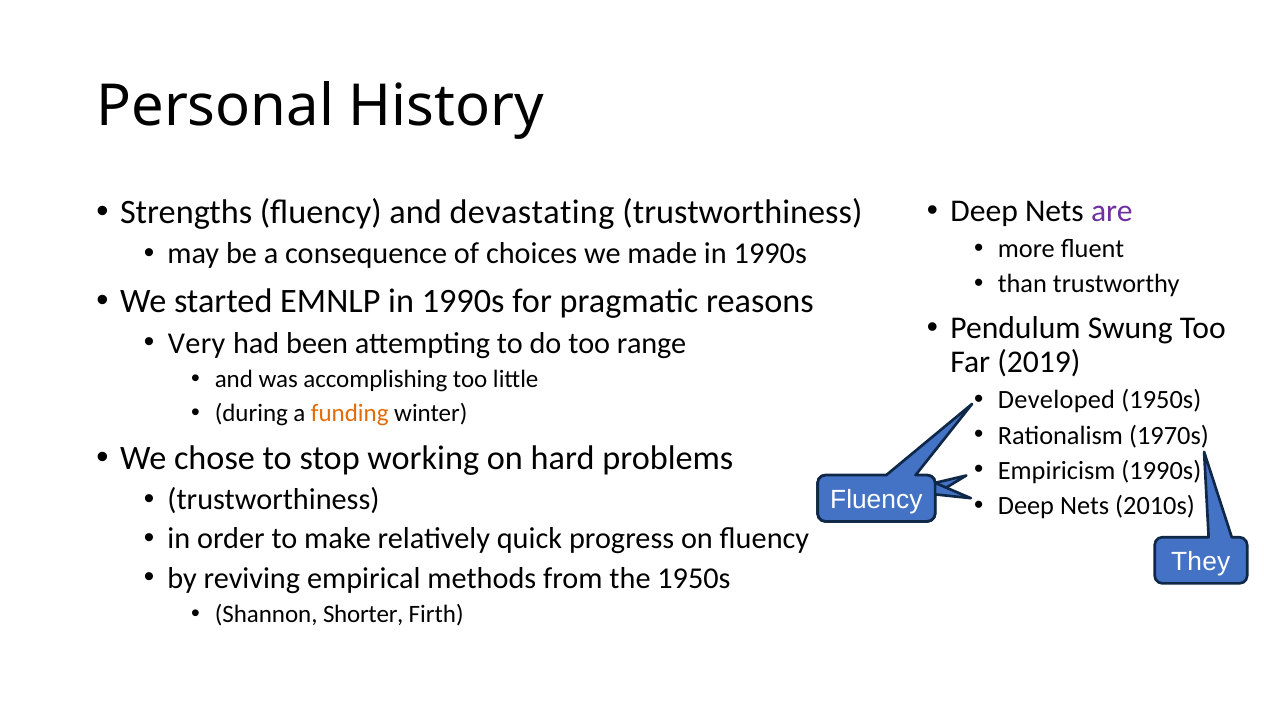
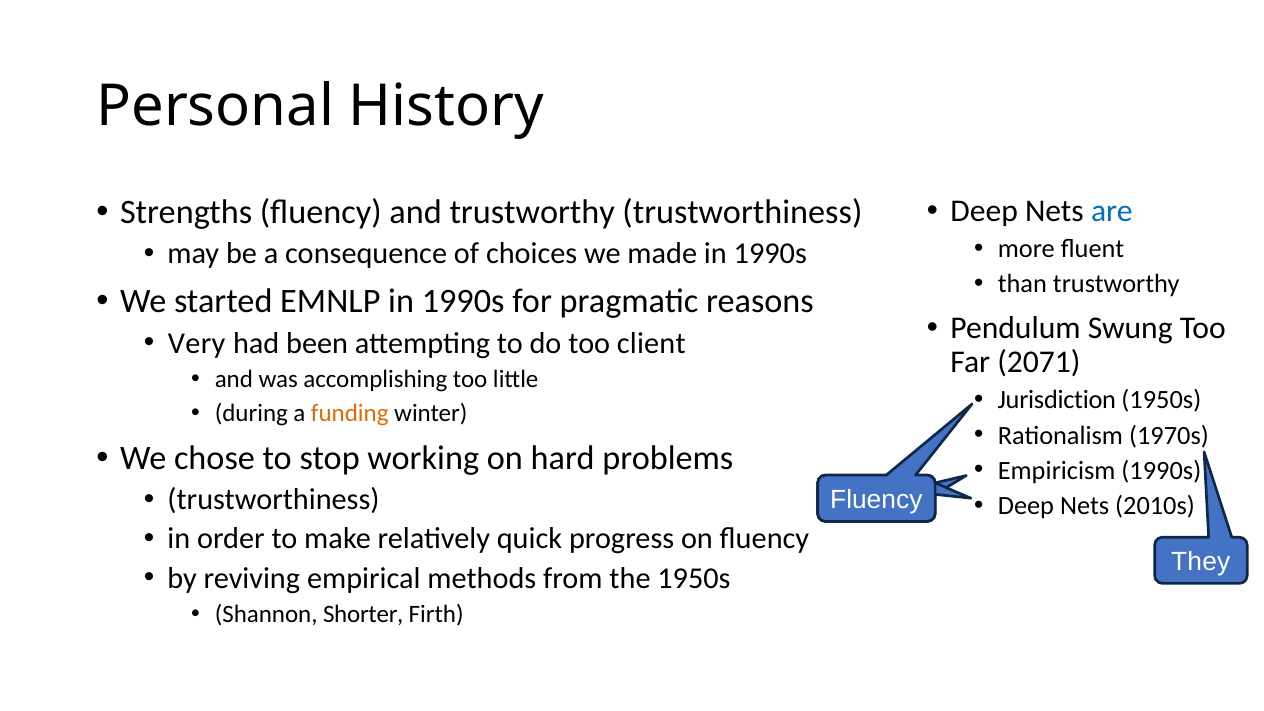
and devastating: devastating -> trustworthy
are colour: purple -> blue
range: range -> client
2019: 2019 -> 2071
Developed: Developed -> Jurisdiction
